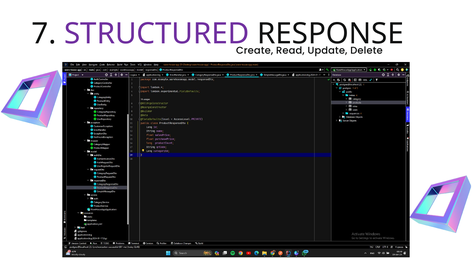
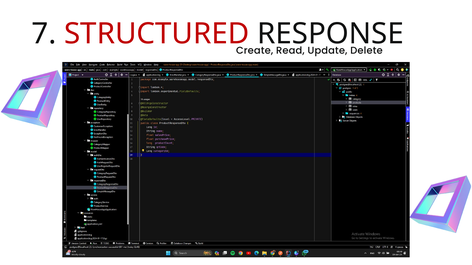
STRUCTURED colour: purple -> red
